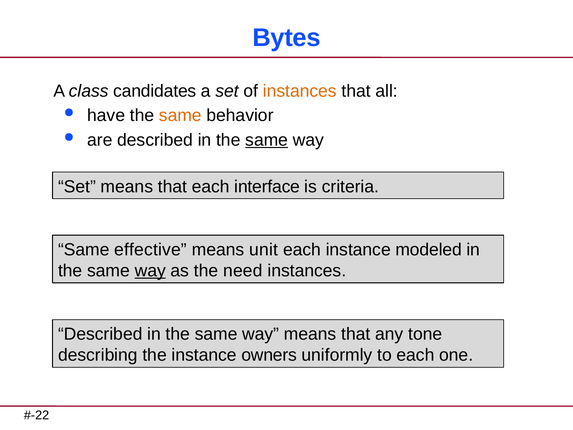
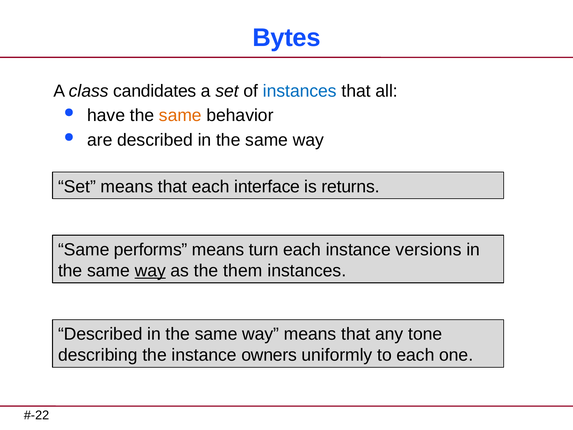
instances at (300, 91) colour: orange -> blue
same at (267, 140) underline: present -> none
criteria: criteria -> returns
effective: effective -> performs
unit: unit -> turn
modeled: modeled -> versions
need: need -> them
